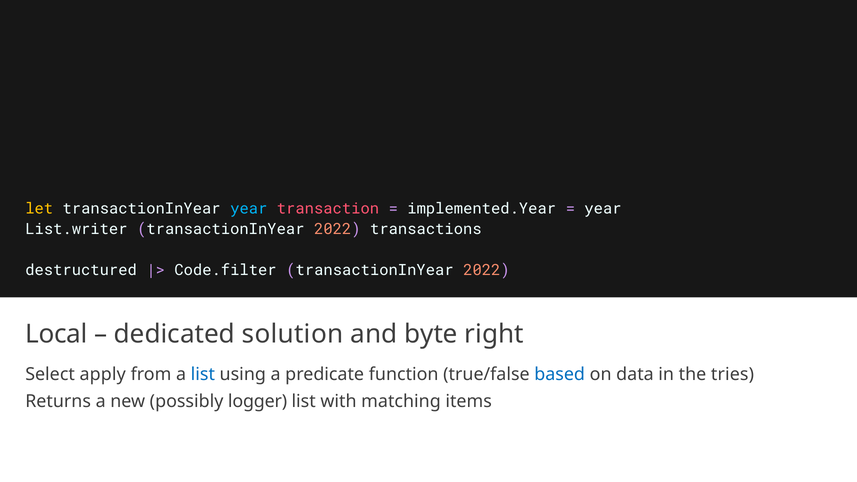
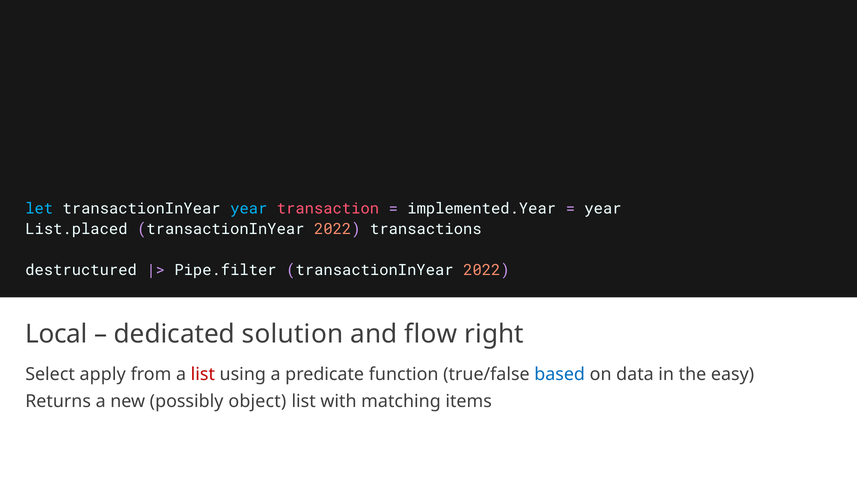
let colour: yellow -> light blue
List.writer: List.writer -> List.placed
Code.filter: Code.filter -> Pipe.filter
byte: byte -> flow
list at (203, 375) colour: blue -> red
tries: tries -> easy
logger: logger -> object
